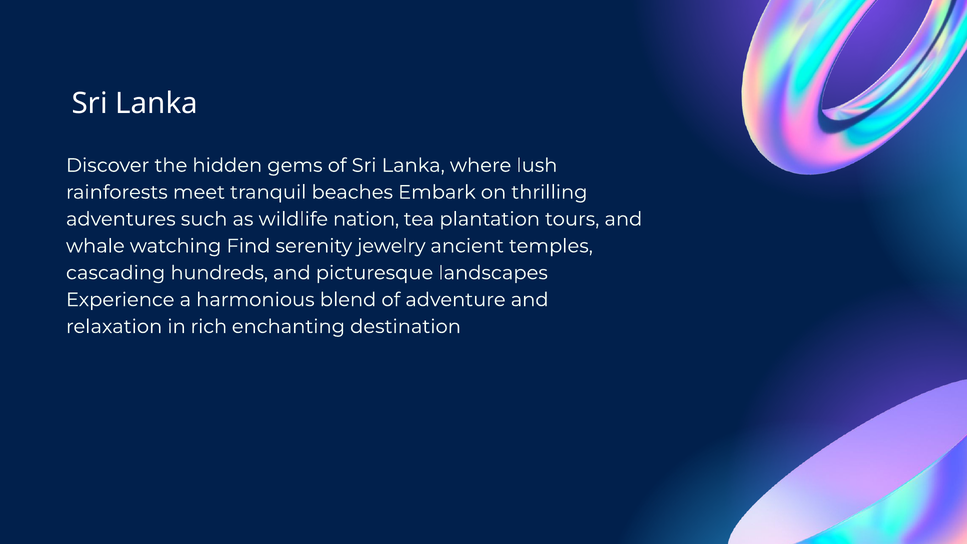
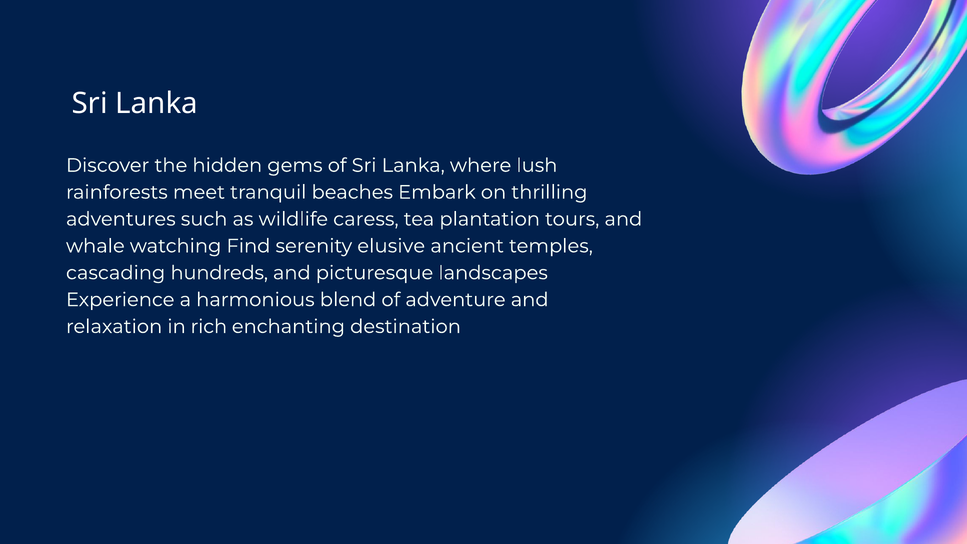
nation: nation -> caress
jewelry: jewelry -> elusive
